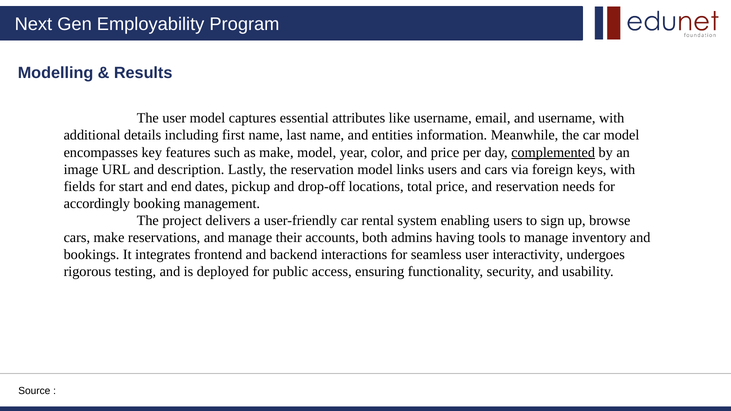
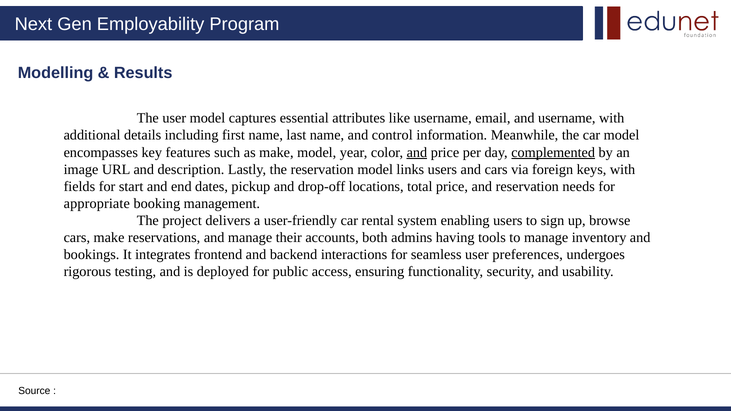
entities: entities -> control
and at (417, 152) underline: none -> present
accordingly: accordingly -> appropriate
interactivity: interactivity -> preferences
